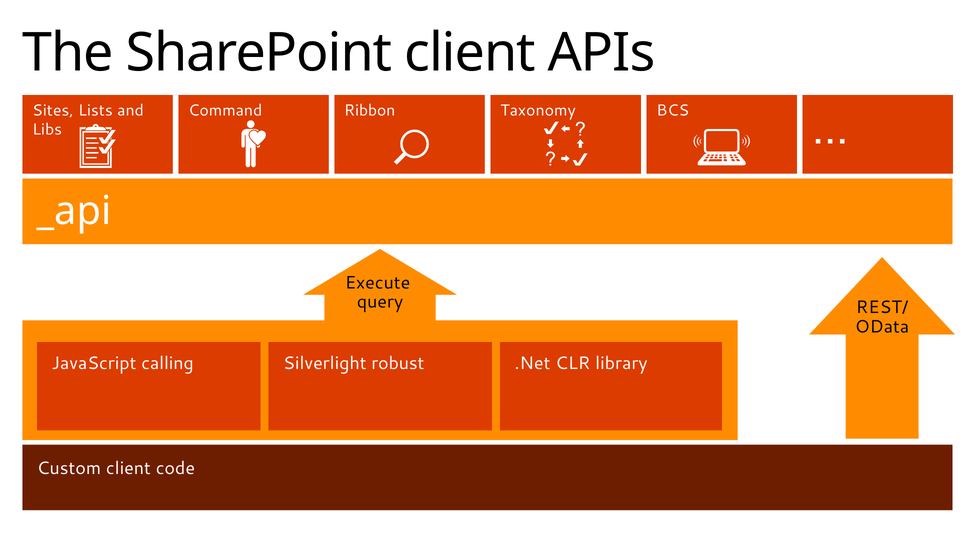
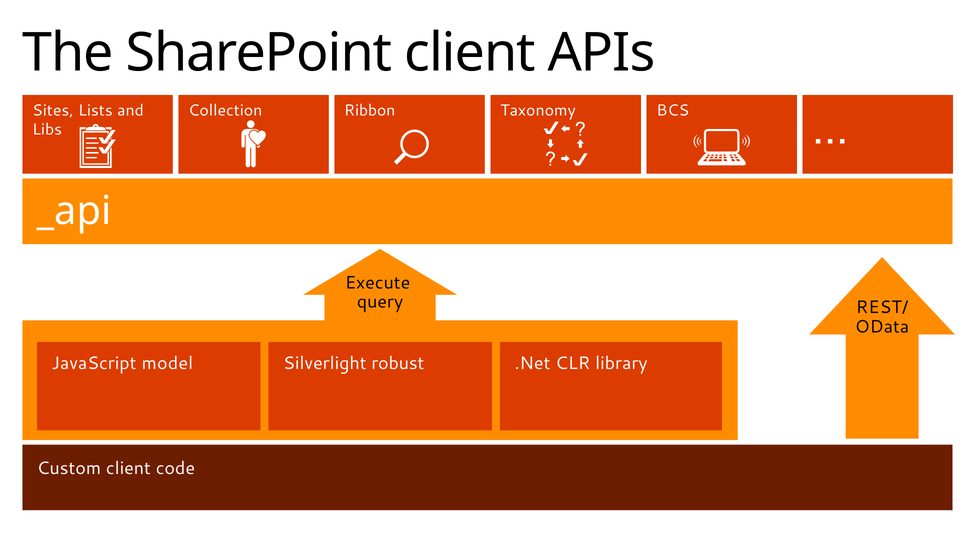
Command: Command -> Collection
calling: calling -> model
